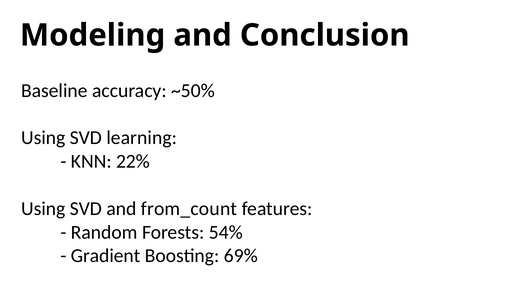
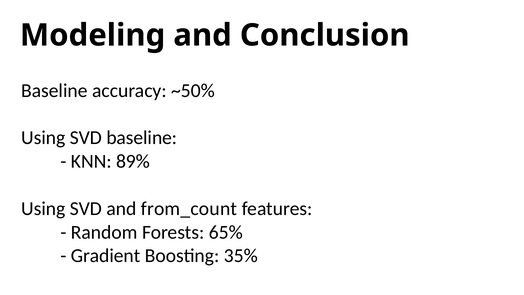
SVD learning: learning -> baseline
22%: 22% -> 89%
54%: 54% -> 65%
69%: 69% -> 35%
